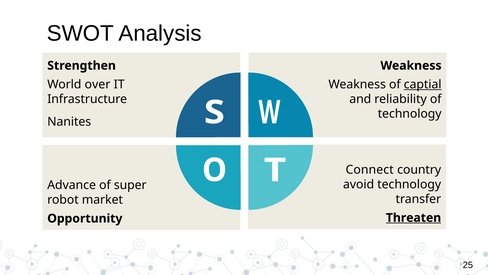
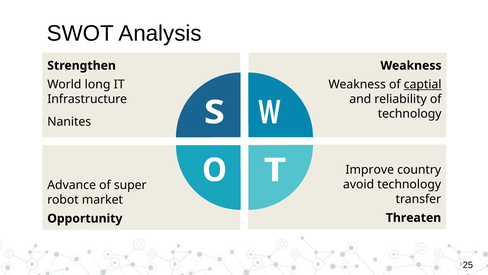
over: over -> long
Connect: Connect -> Improve
Threaten underline: present -> none
